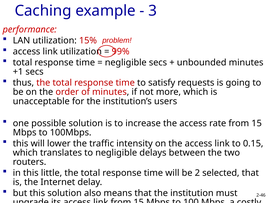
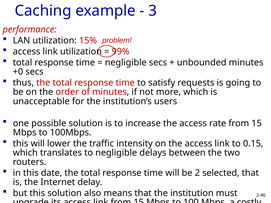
+1: +1 -> +0
little: little -> date
